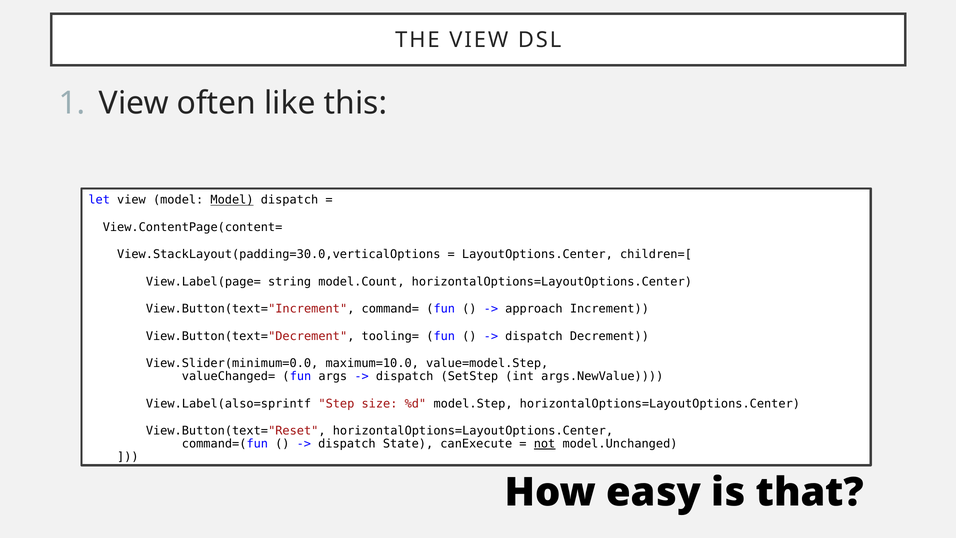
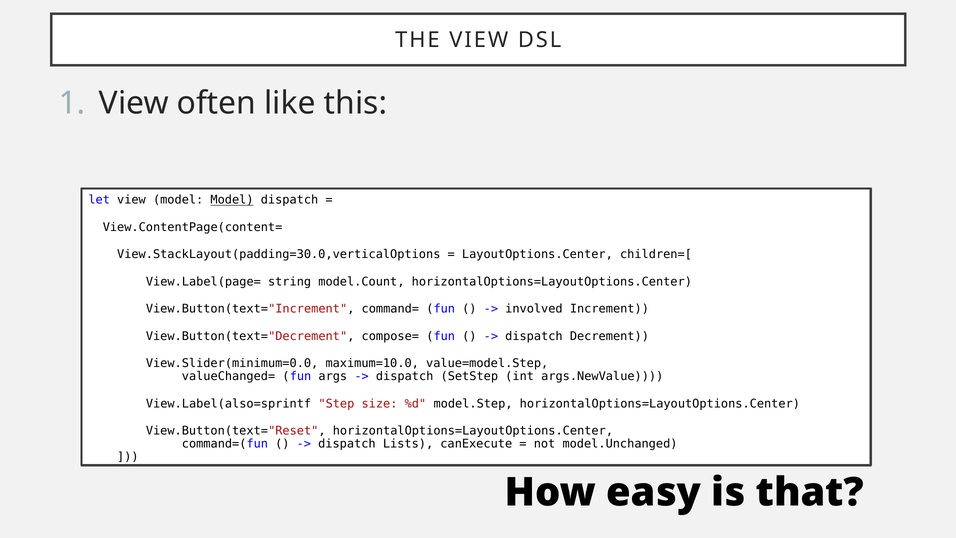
approach: approach -> involved
tooling=: tooling= -> compose=
State: State -> Lists
not underline: present -> none
